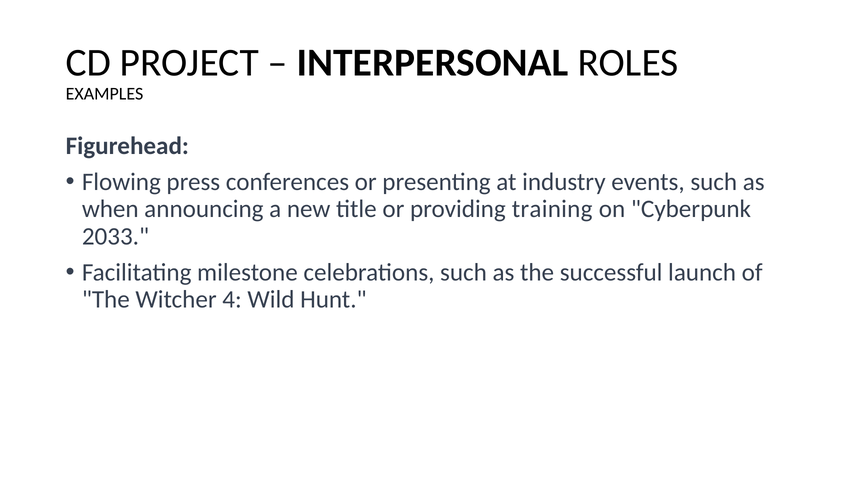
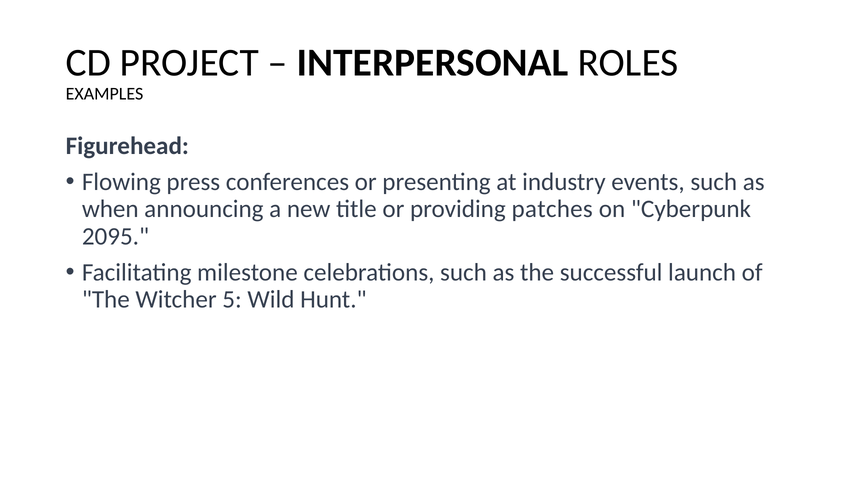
training: training -> patches
2033: 2033 -> 2095
4: 4 -> 5
